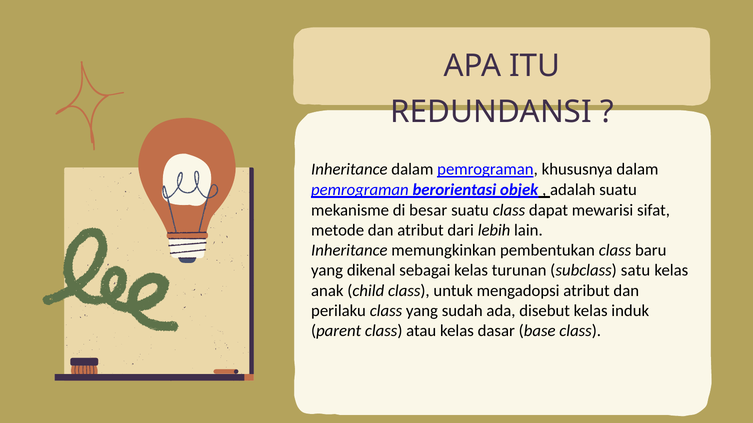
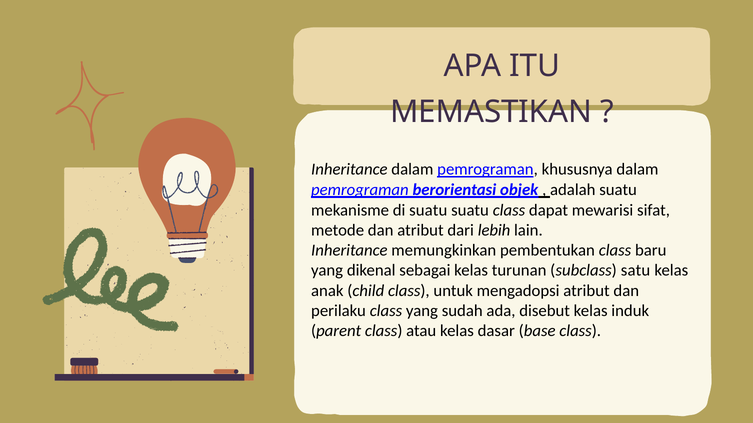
REDUNDANSI: REDUNDANSI -> MEMASTIKAN
di besar: besar -> suatu
